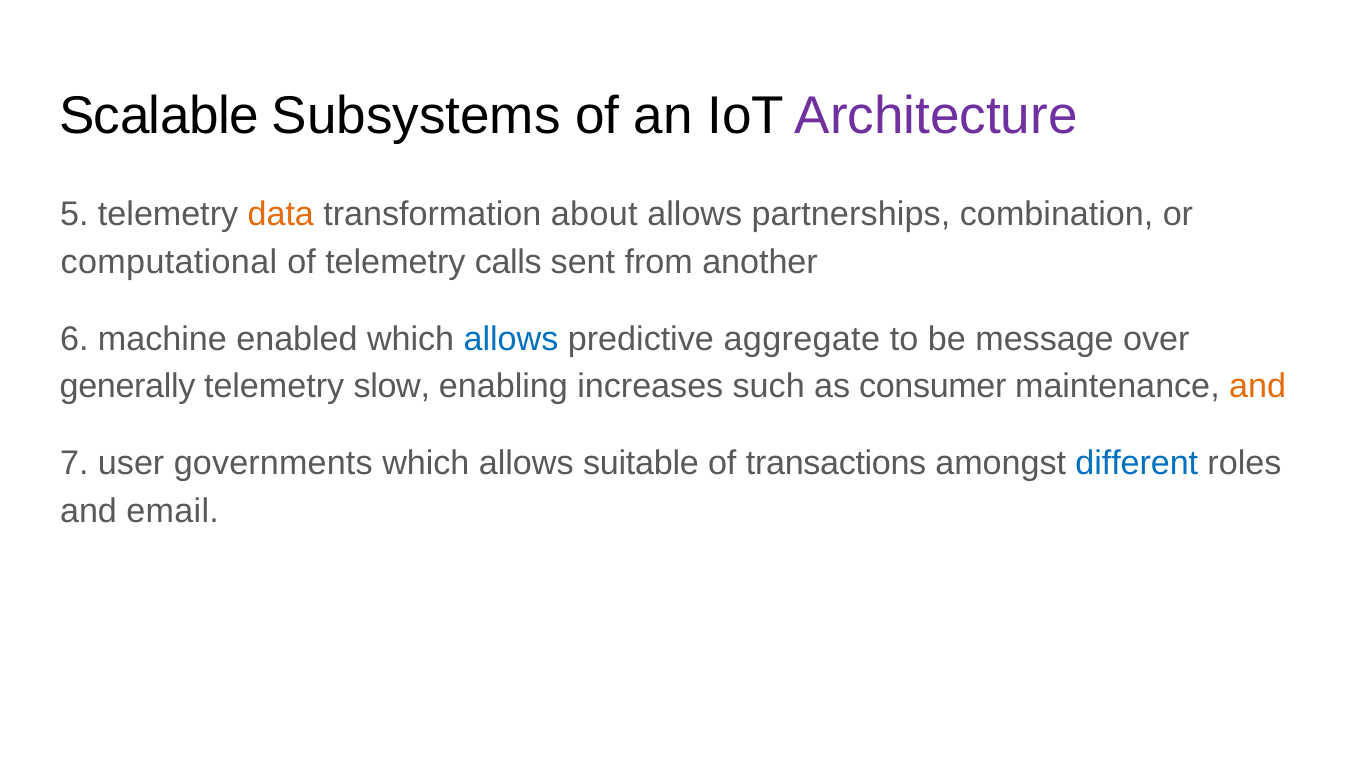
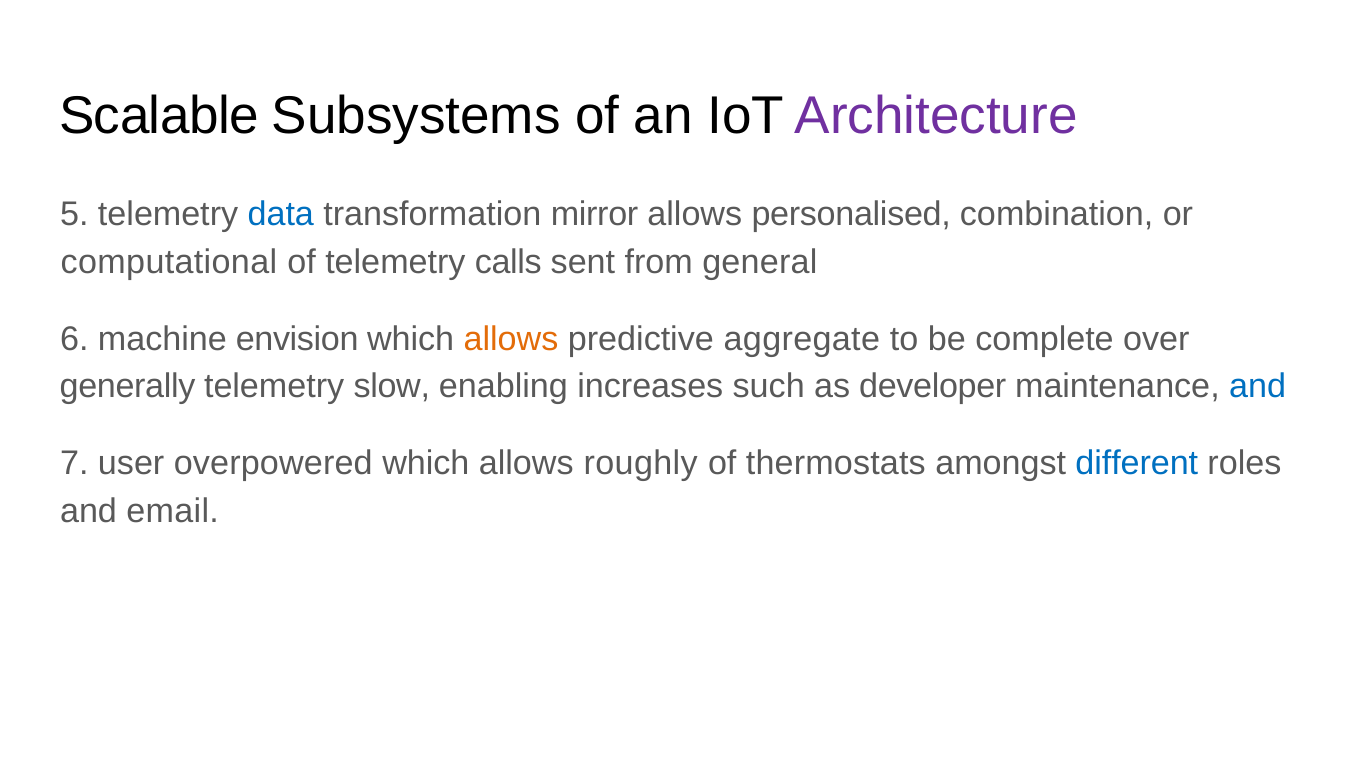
data colour: orange -> blue
about: about -> mirror
partnerships: partnerships -> personalised
another: another -> general
enabled: enabled -> envision
allows at (511, 339) colour: blue -> orange
message: message -> complete
consumer: consumer -> developer
and at (1258, 386) colour: orange -> blue
governments: governments -> overpowered
suitable: suitable -> roughly
transactions: transactions -> thermostats
